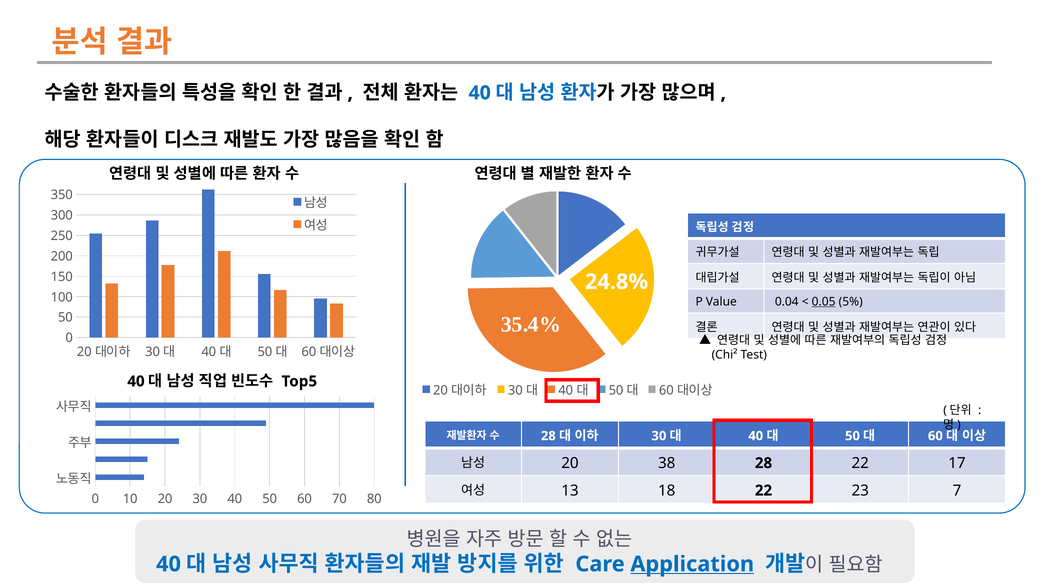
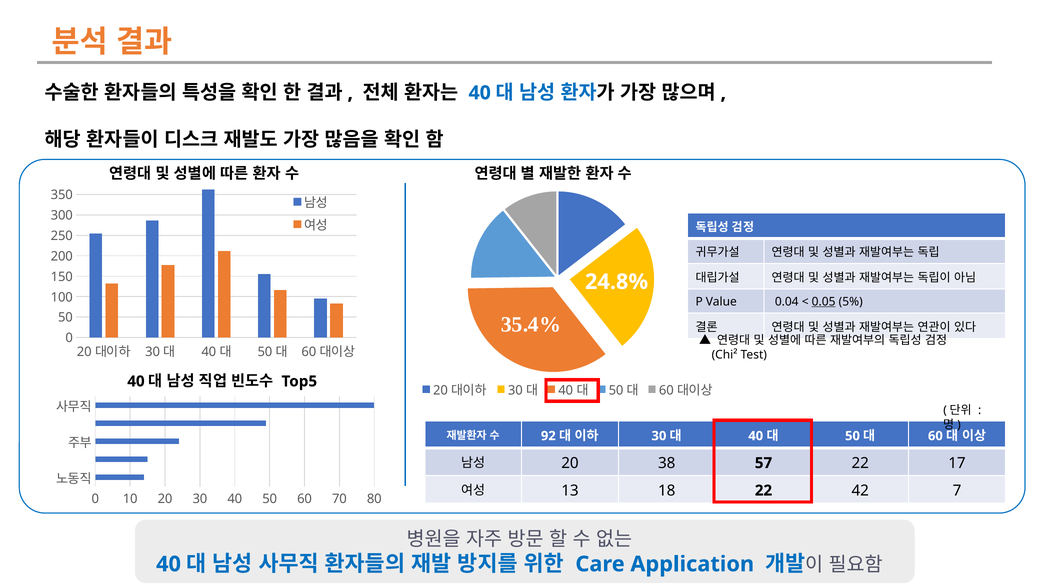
28 at (548, 436): 28 -> 92
38 28: 28 -> 57
23: 23 -> 42
Application underline: present -> none
